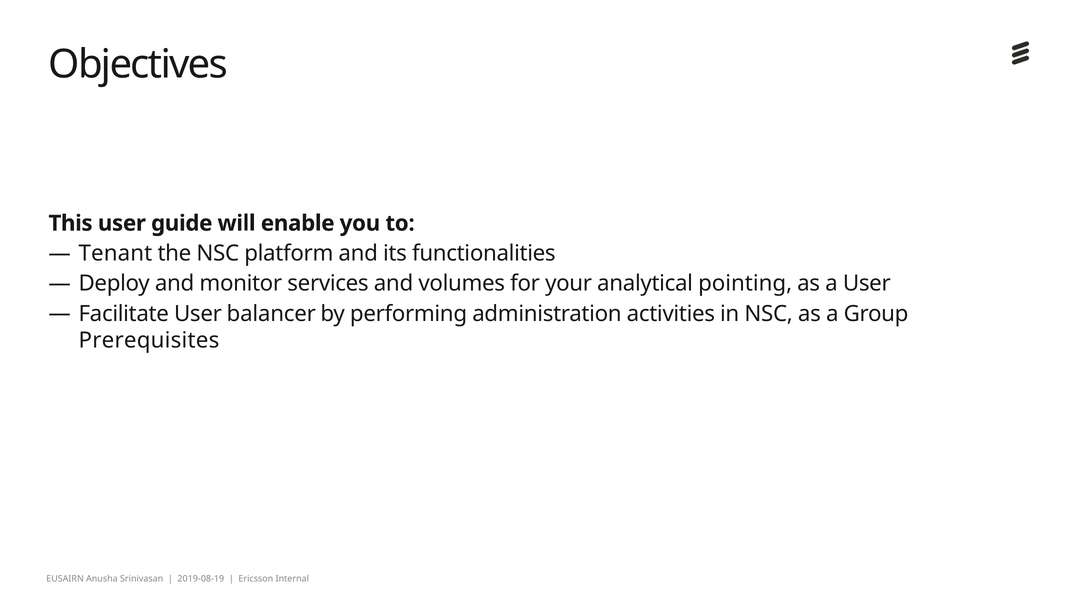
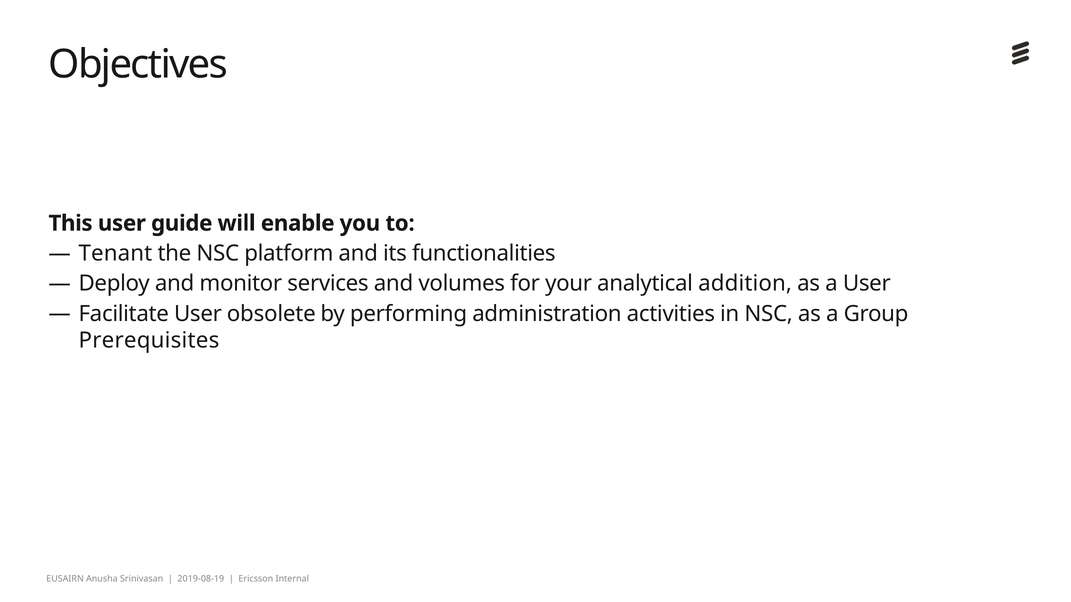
pointing: pointing -> addition
balancer: balancer -> obsolete
